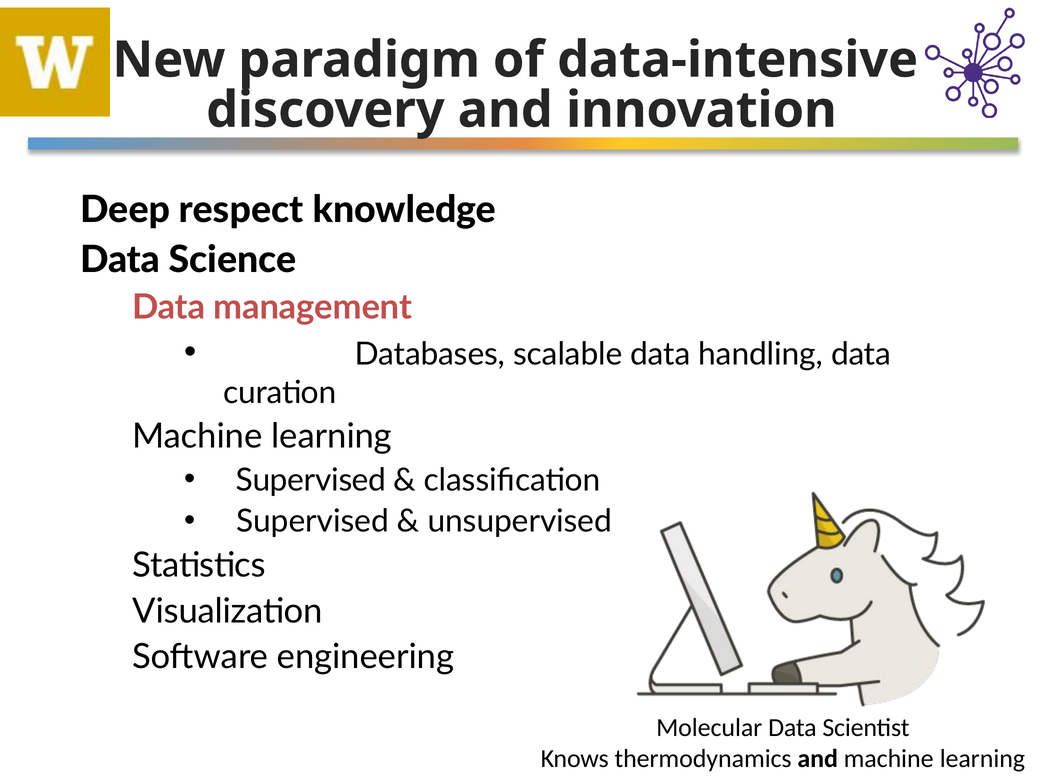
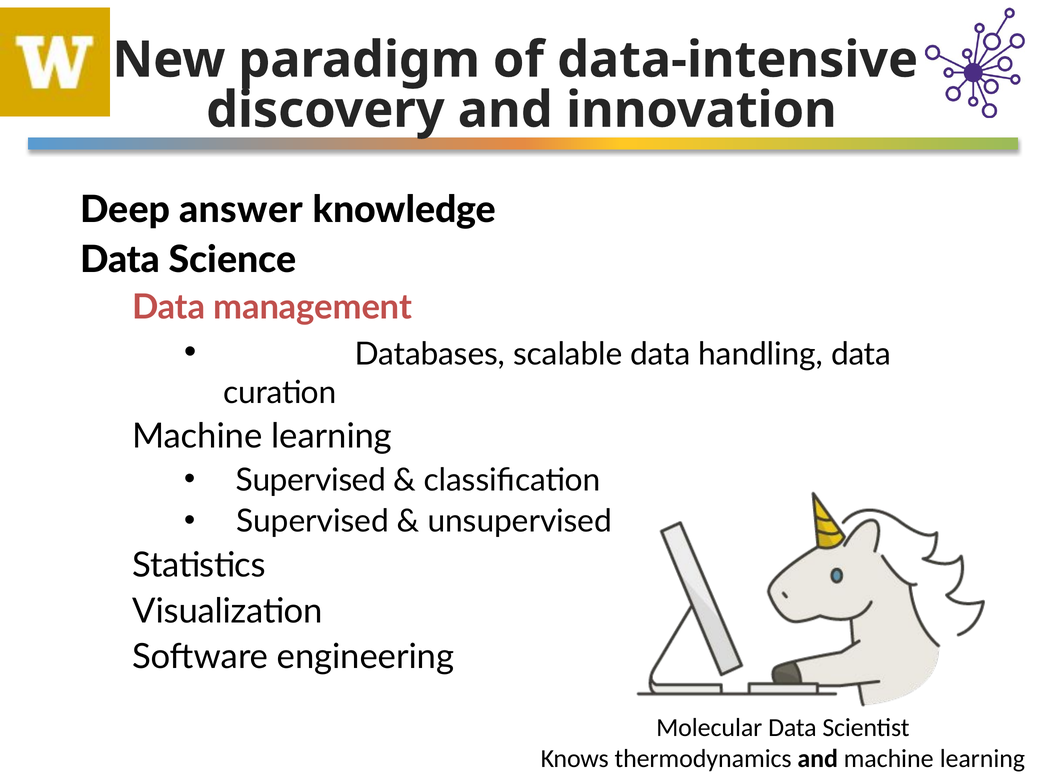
respect: respect -> answer
